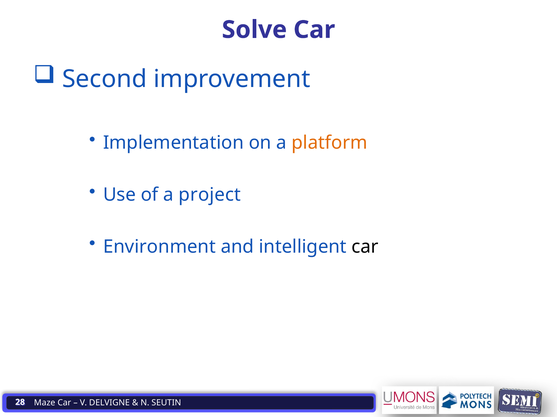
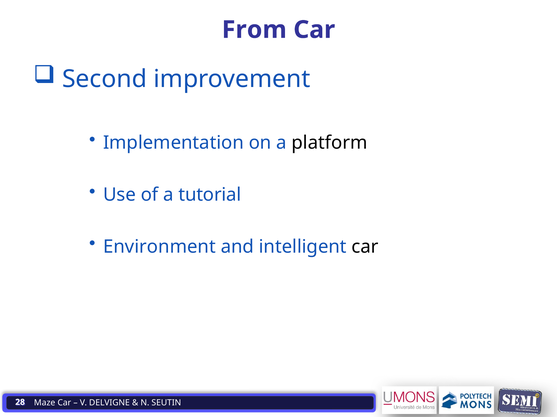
Solve: Solve -> From
platform colour: orange -> black
project: project -> tutorial
